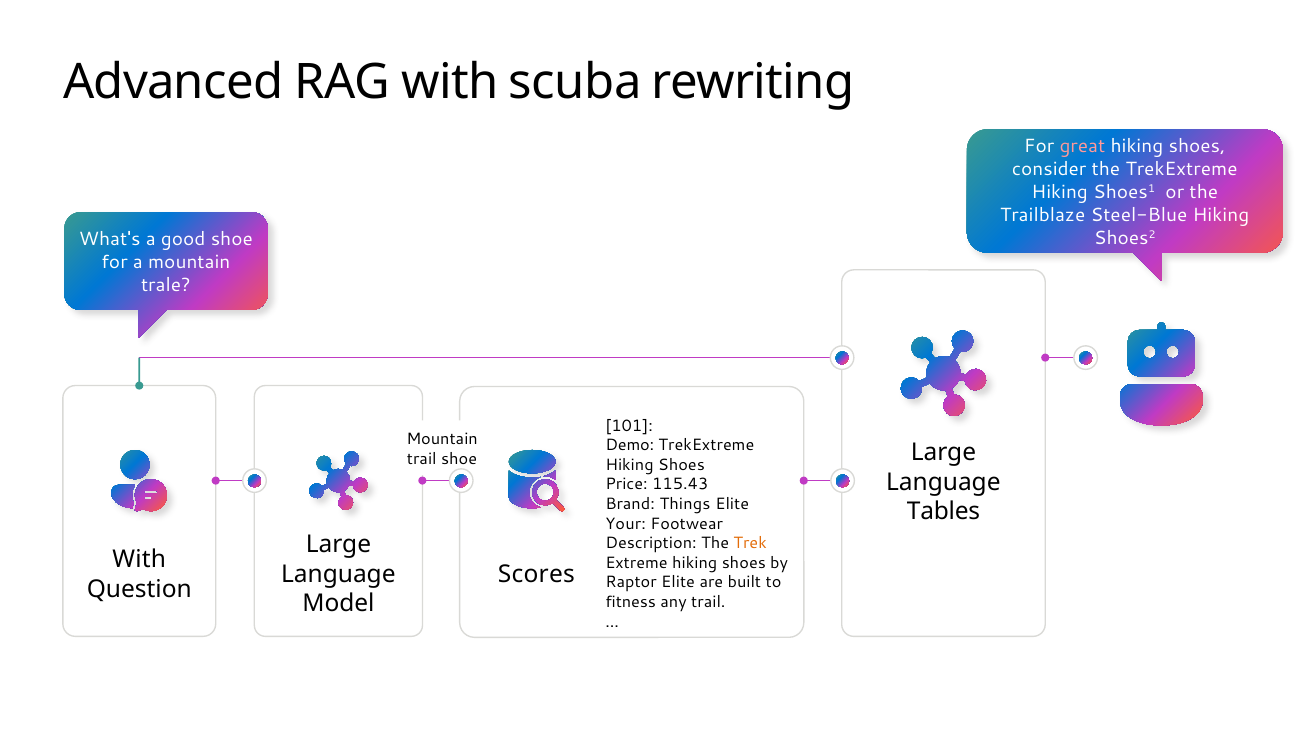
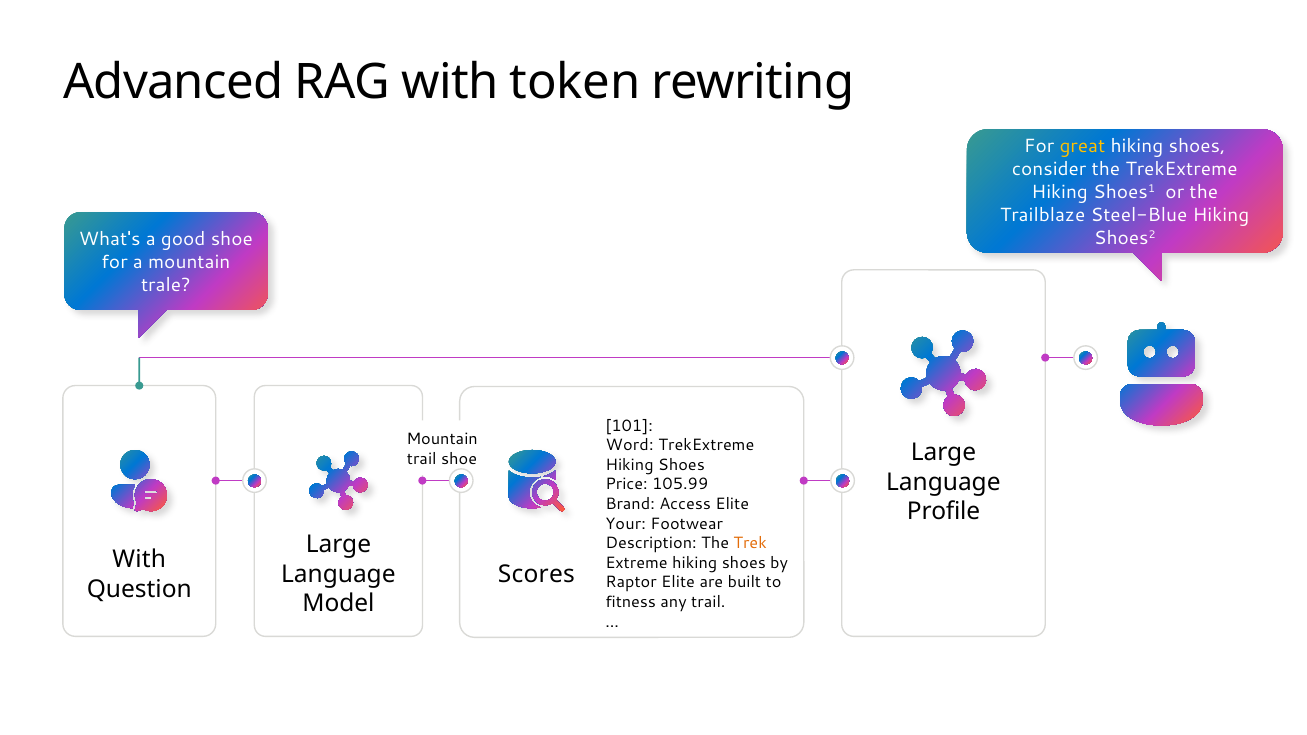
scuba: scuba -> token
great colour: pink -> yellow
Demo: Demo -> Word
115.43: 115.43 -> 105.99
Things: Things -> Access
Tables: Tables -> Profile
